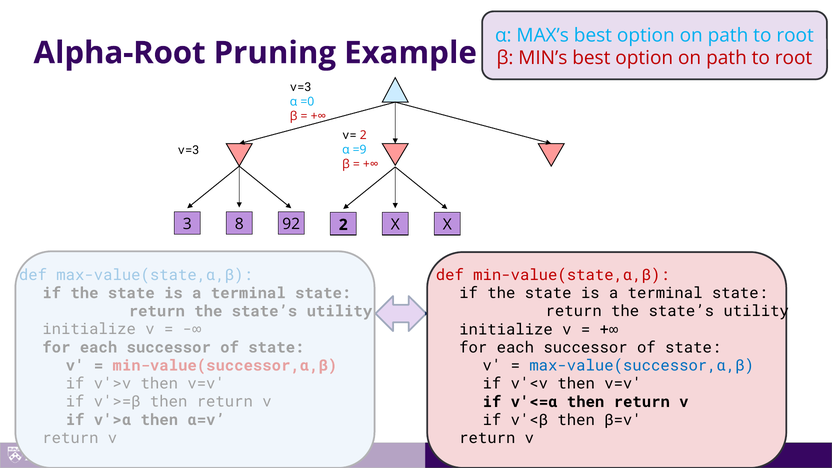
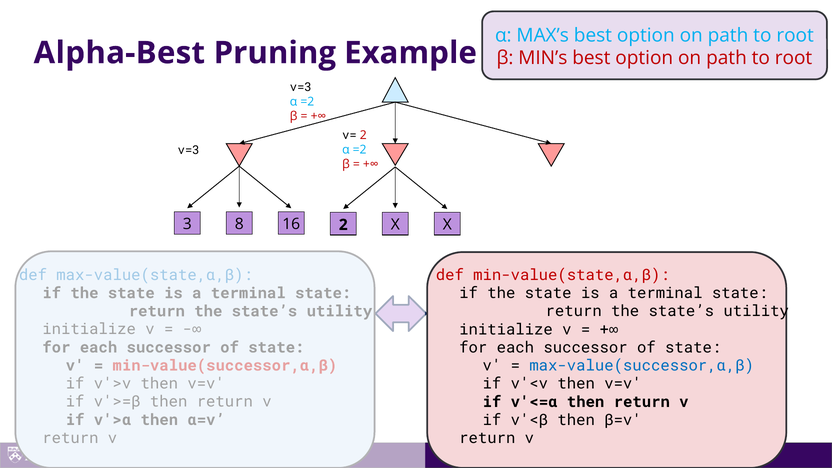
Alpha-Root: Alpha-Root -> Alpha-Best
=0 at (307, 102): =0 -> =2
=9 at (360, 150): =9 -> =2
92: 92 -> 16
